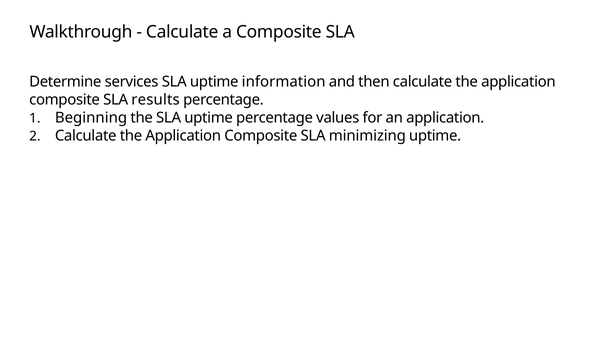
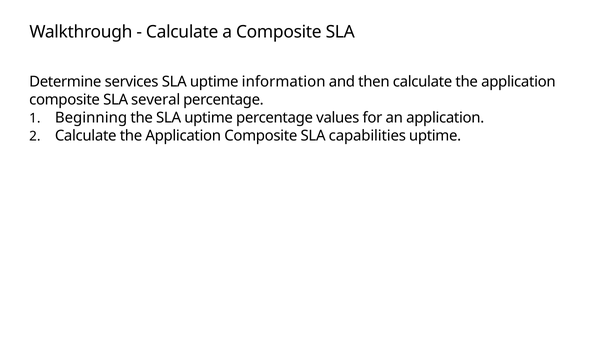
results: results -> several
minimizing: minimizing -> capabilities
